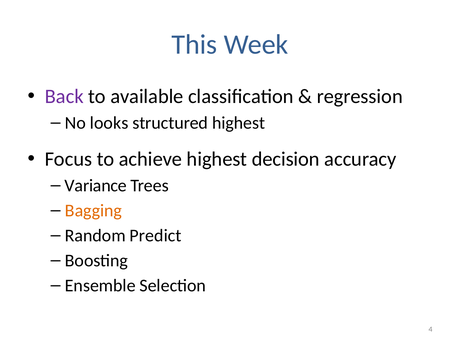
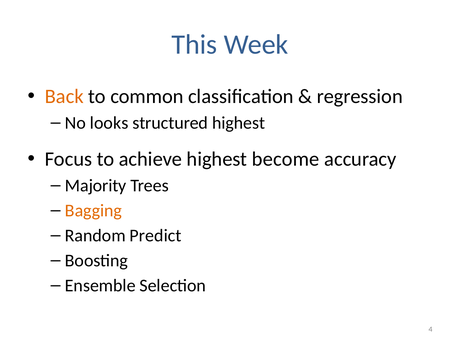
Back colour: purple -> orange
available: available -> common
decision: decision -> become
Variance: Variance -> Majority
